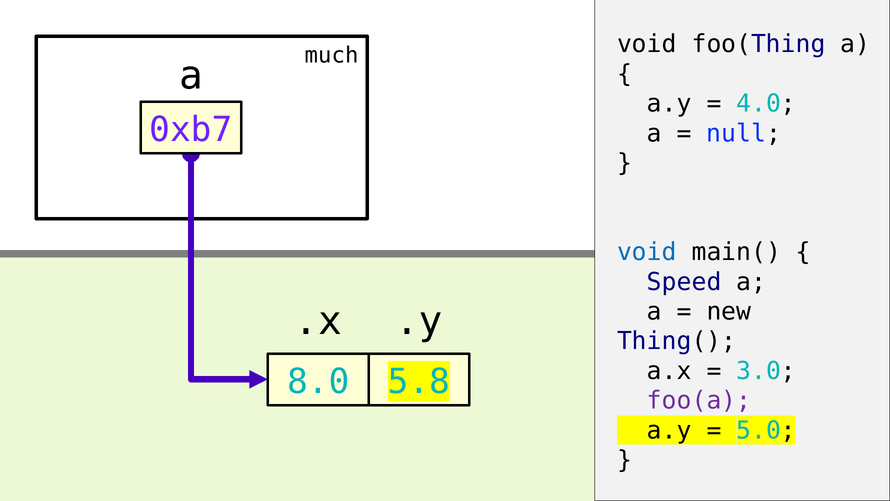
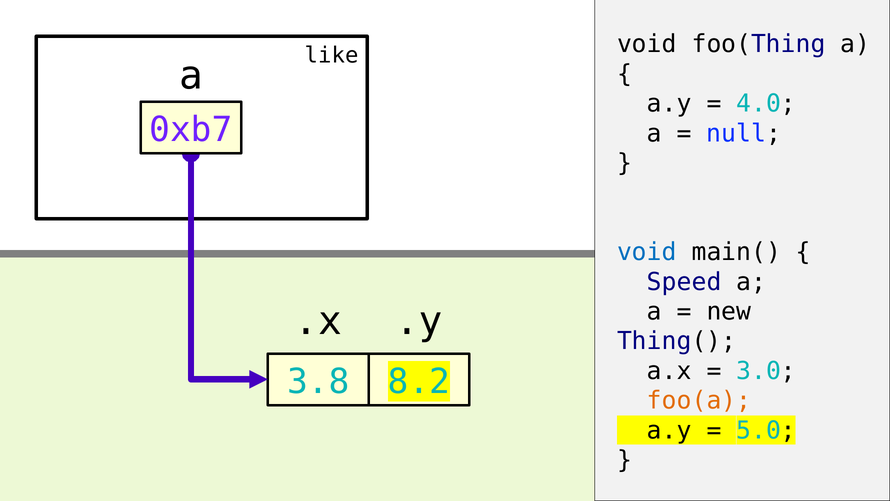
much: much -> like
8.0: 8.0 -> 3.8
5.8: 5.8 -> 8.2
foo(a colour: purple -> orange
